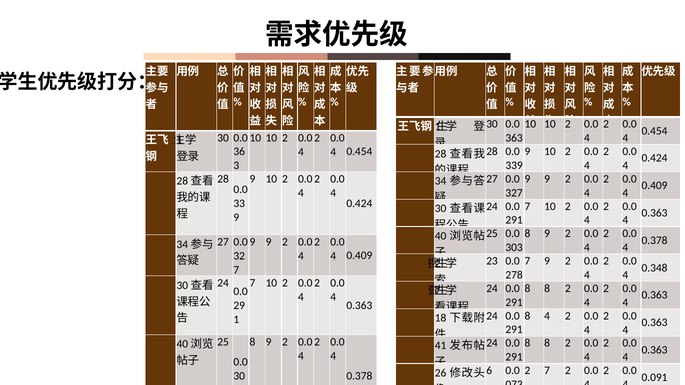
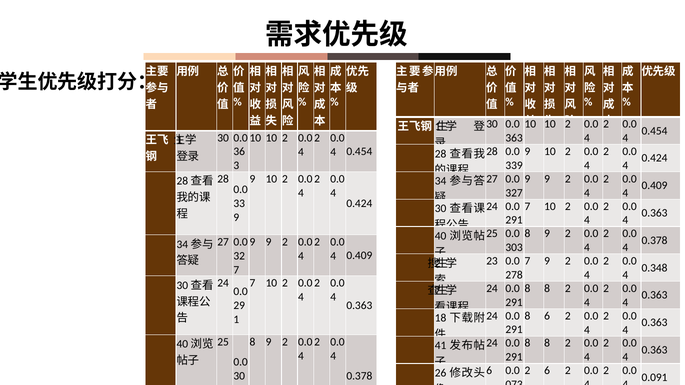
8 4: 4 -> 6
2 7: 7 -> 6
